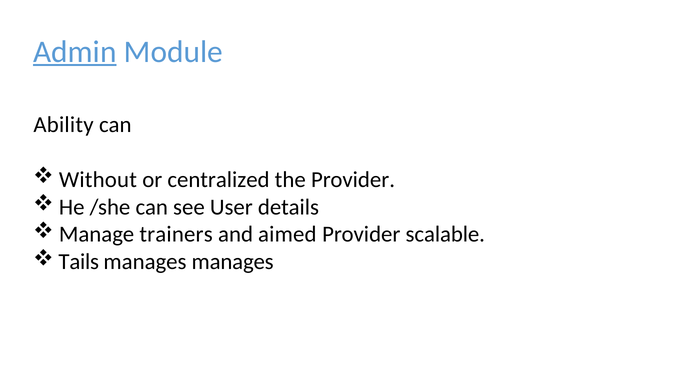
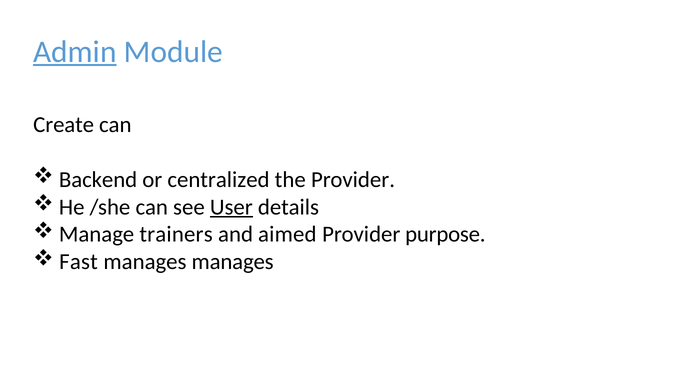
Ability: Ability -> Create
Without: Without -> Backend
User underline: none -> present
scalable: scalable -> purpose
Tails: Tails -> Fast
